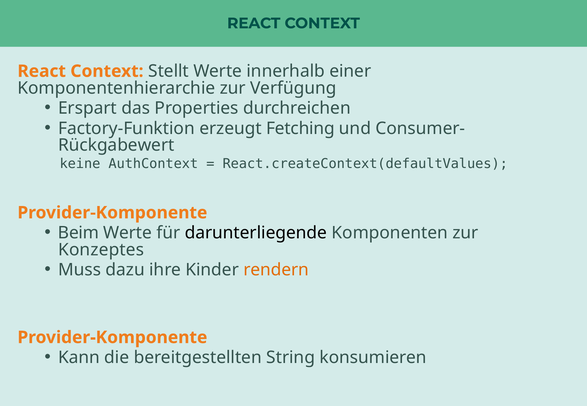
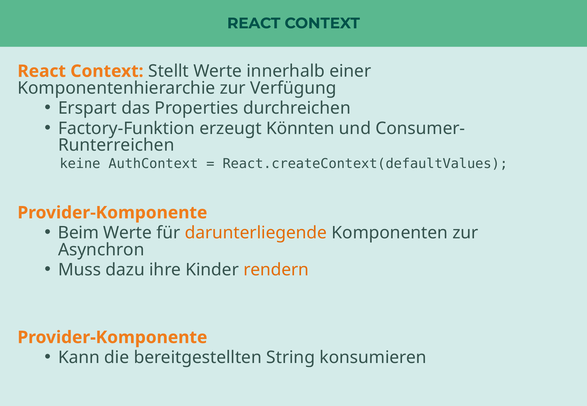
Fetching: Fetching -> Könnten
Rückgabewert: Rückgabewert -> Runterreichen
darunterliegende colour: black -> orange
Konzeptes: Konzeptes -> Asynchron
